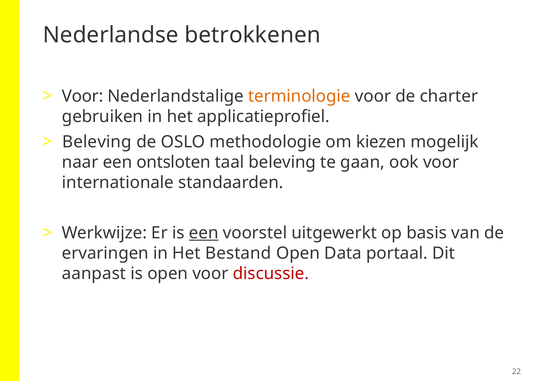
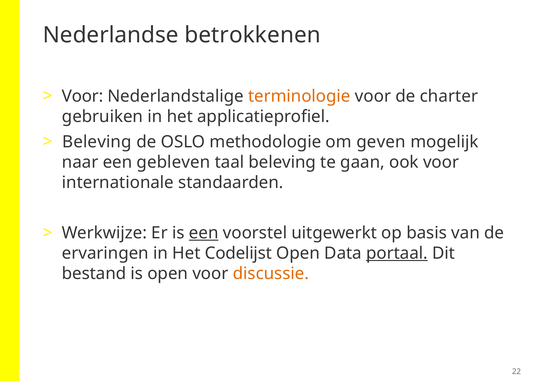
kiezen: kiezen -> geven
ontsloten: ontsloten -> gebleven
Bestand: Bestand -> Codelijst
portaal underline: none -> present
aanpast: aanpast -> bestand
discussie colour: red -> orange
